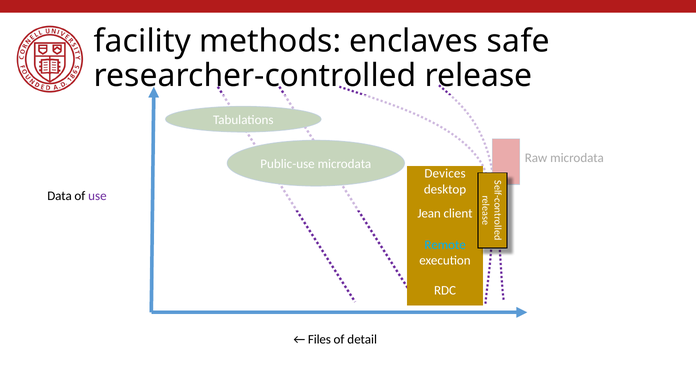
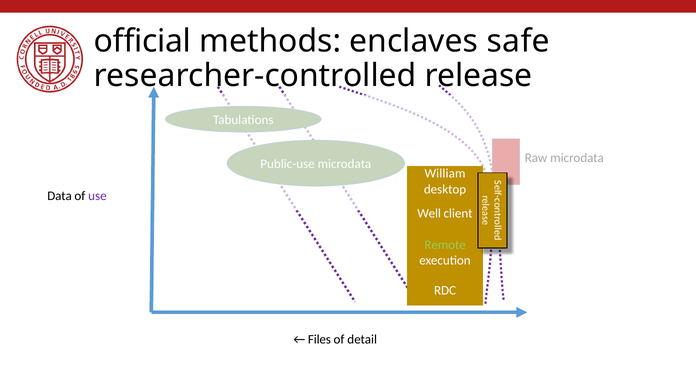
facility: facility -> official
Devices: Devices -> William
Jean: Jean -> Well
Remote colour: light blue -> light green
